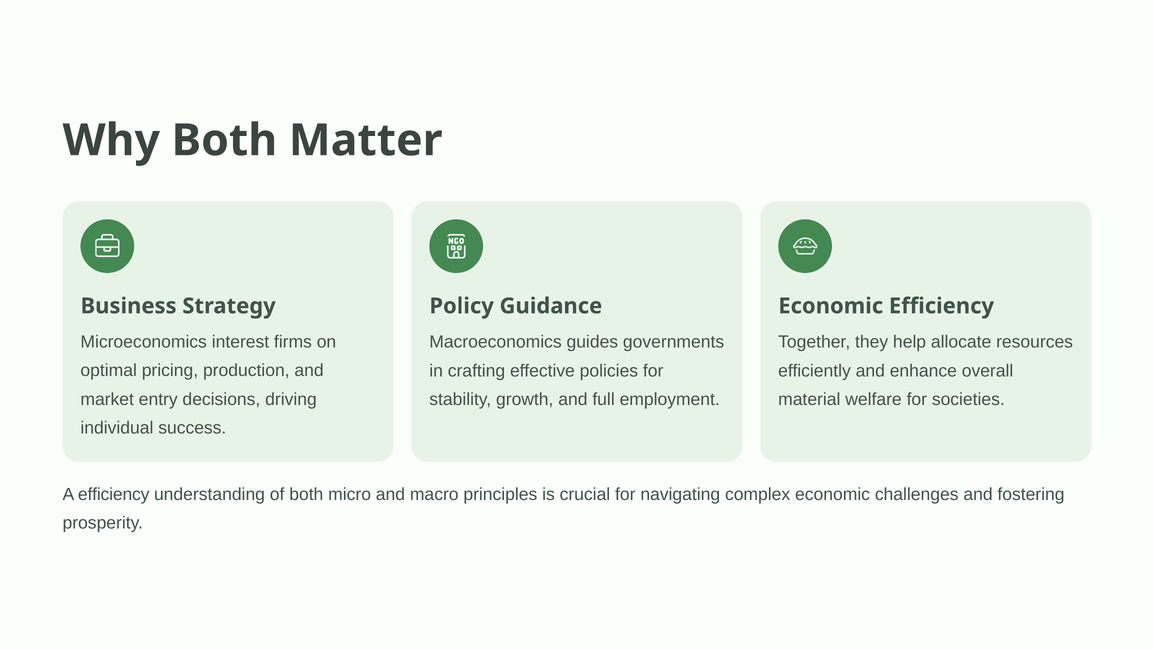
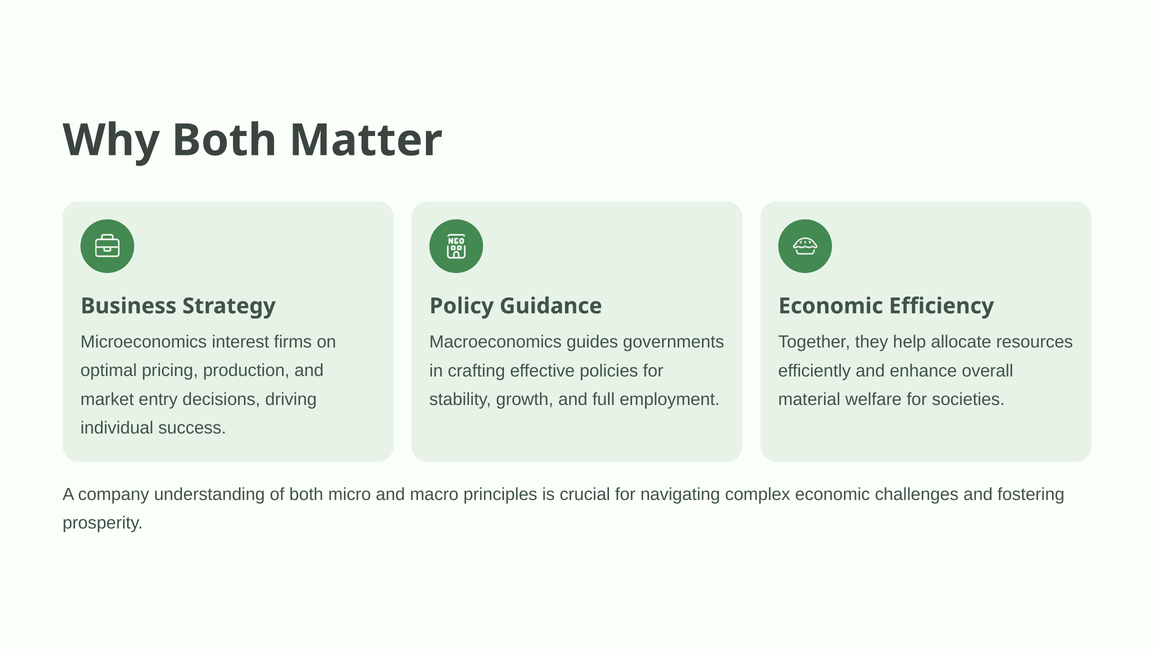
A efficiency: efficiency -> company
